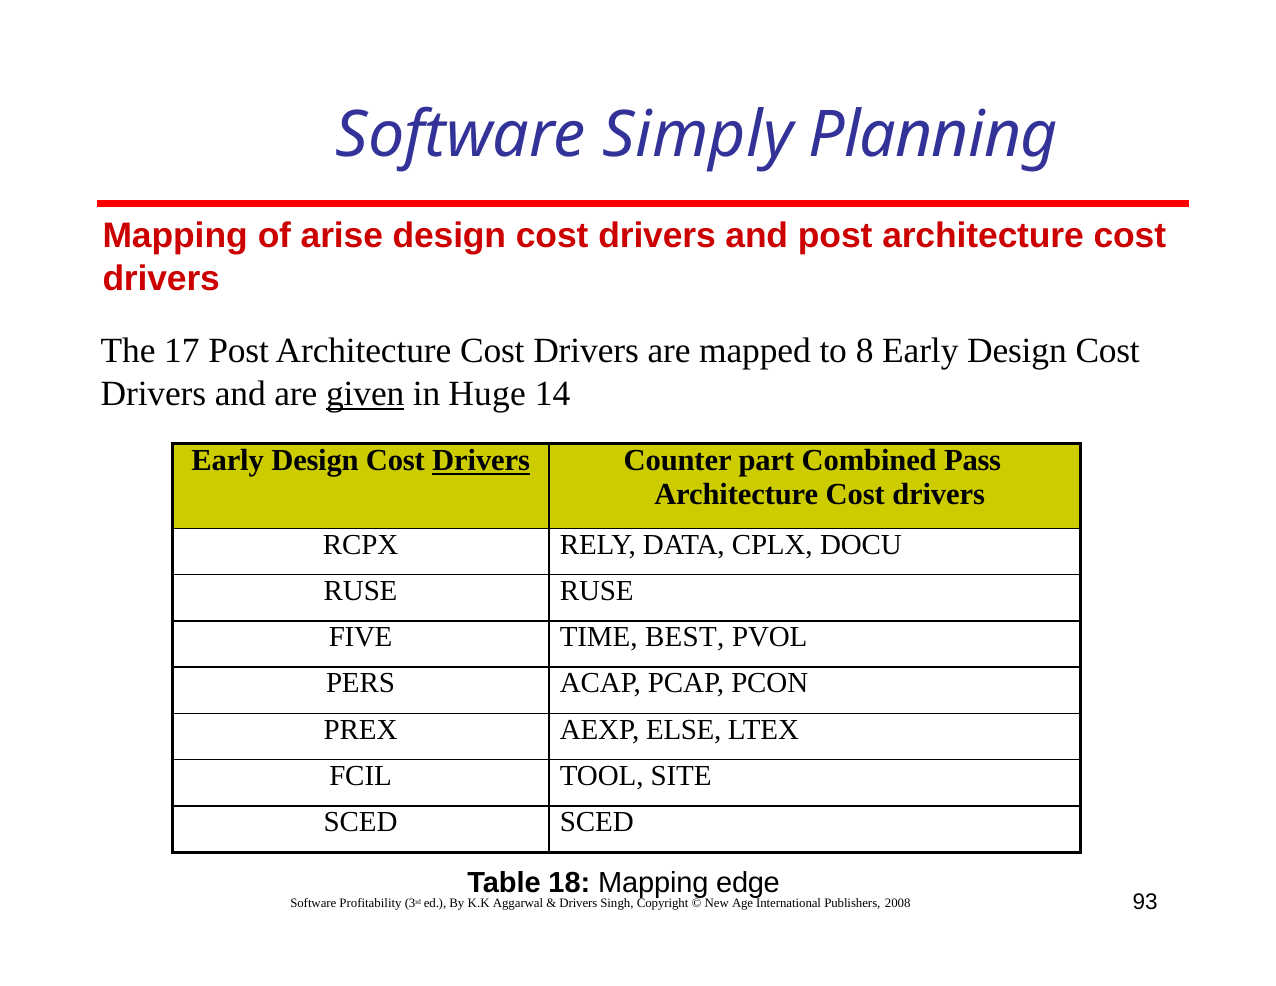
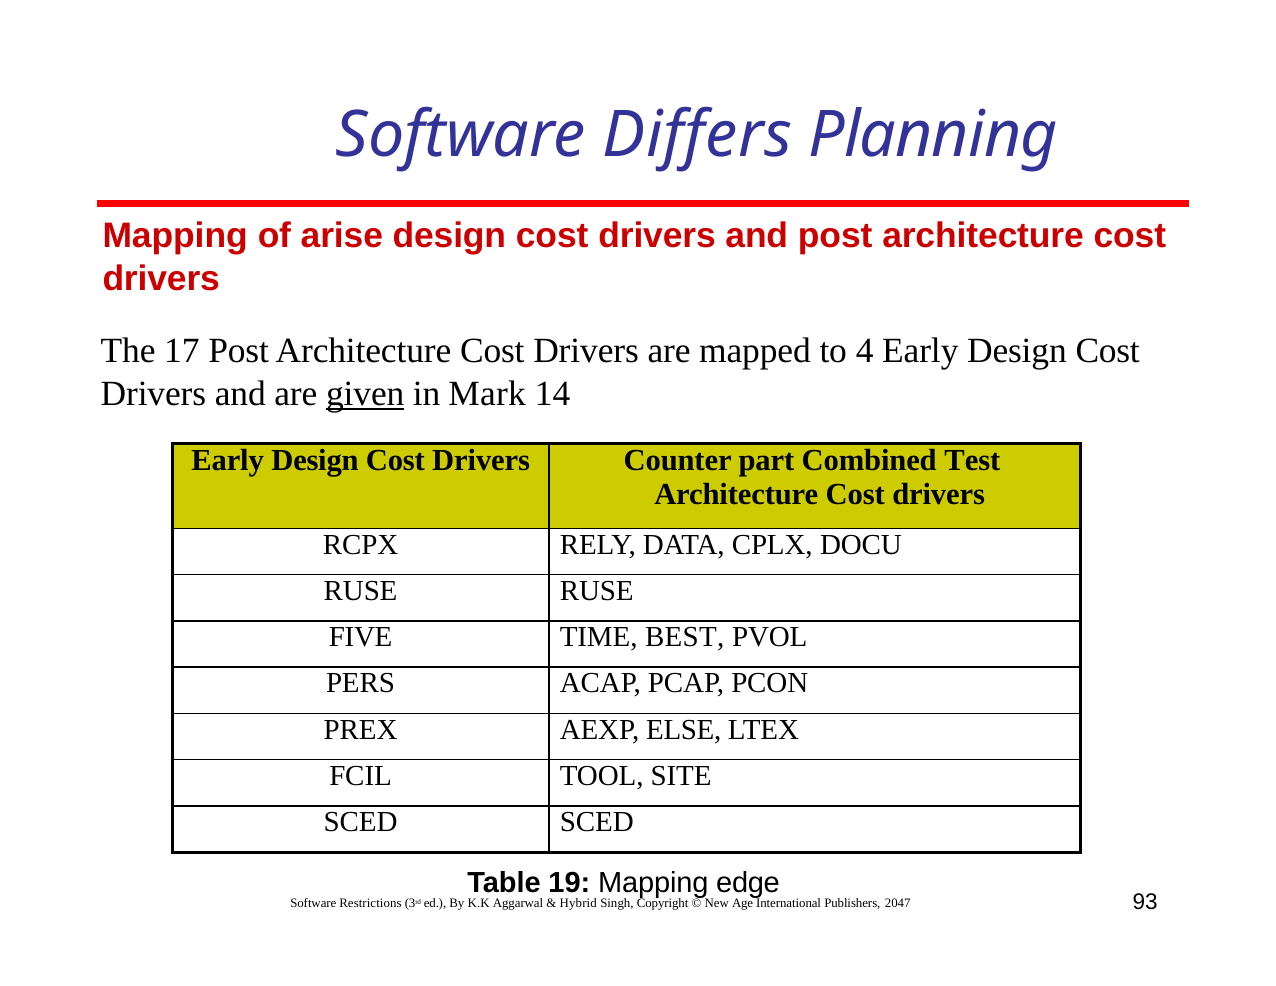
Simply: Simply -> Differs
8: 8 -> 4
Huge: Huge -> Mark
Drivers at (481, 461) underline: present -> none
Pass: Pass -> Test
18: 18 -> 19
Profitability: Profitability -> Restrictions
Drivers at (578, 903): Drivers -> Hybrid
2008: 2008 -> 2047
